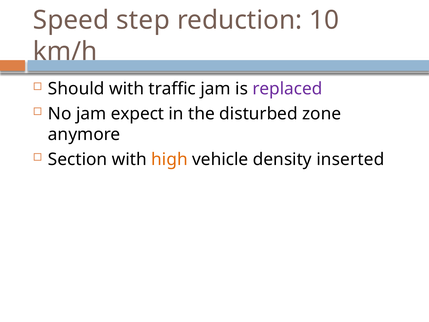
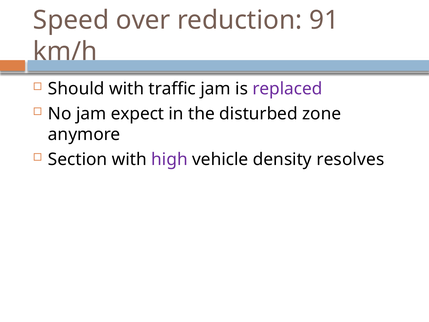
step: step -> over
10: 10 -> 91
high colour: orange -> purple
inserted: inserted -> resolves
